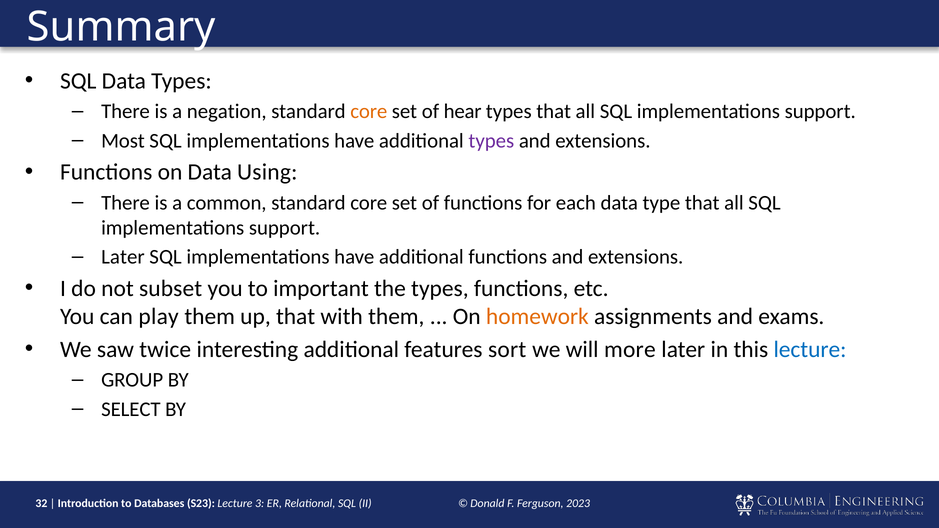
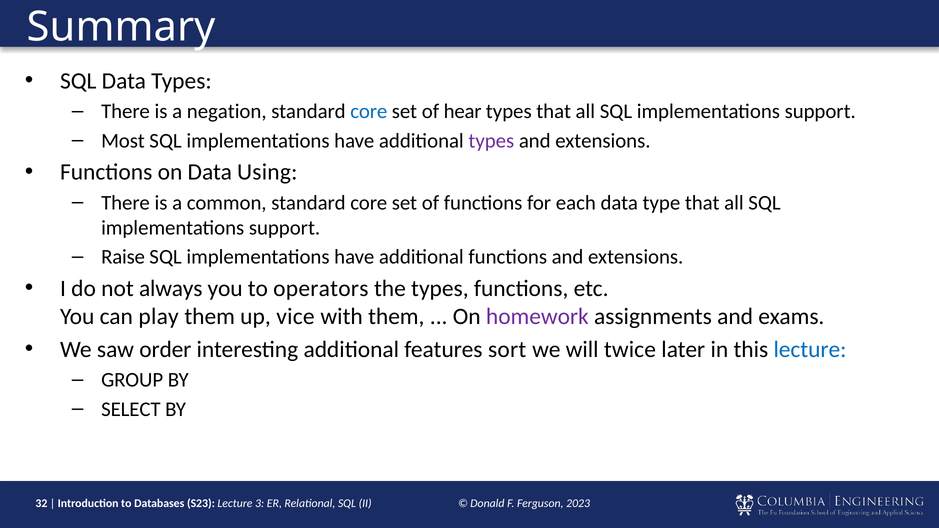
core at (369, 112) colour: orange -> blue
Later at (123, 257): Later -> Raise
subset: subset -> always
important: important -> operators
up that: that -> vice
homework colour: orange -> purple
twice: twice -> order
more: more -> twice
